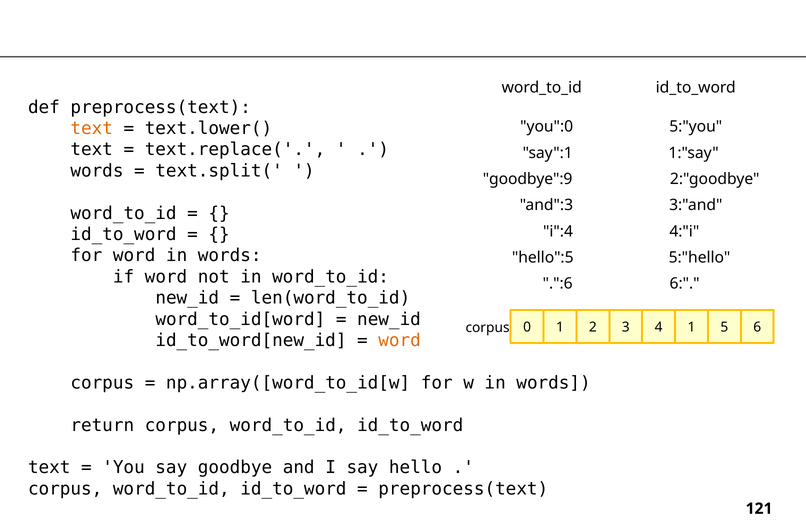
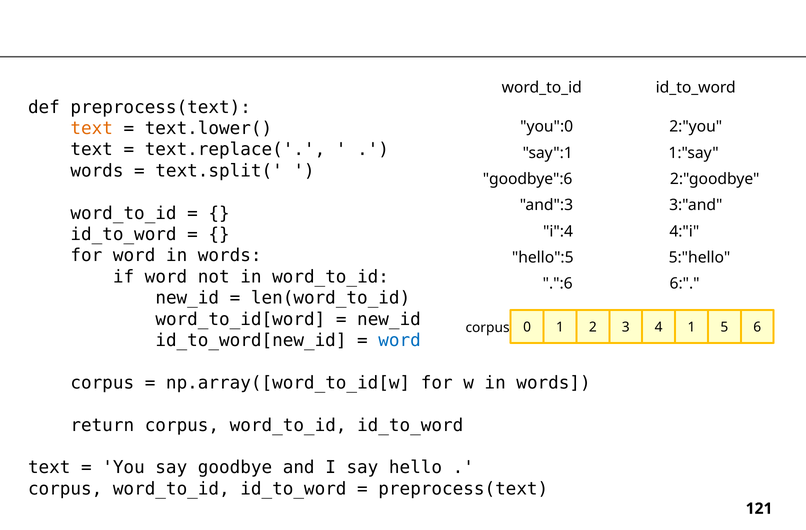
5:"you: 5:"you -> 2:"you
goodbye":9: goodbye":9 -> goodbye":6
word at (400, 340) colour: orange -> blue
